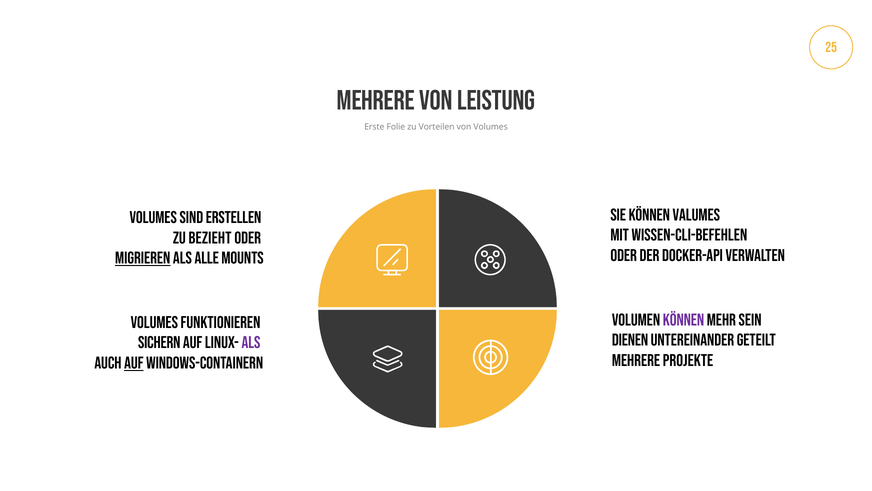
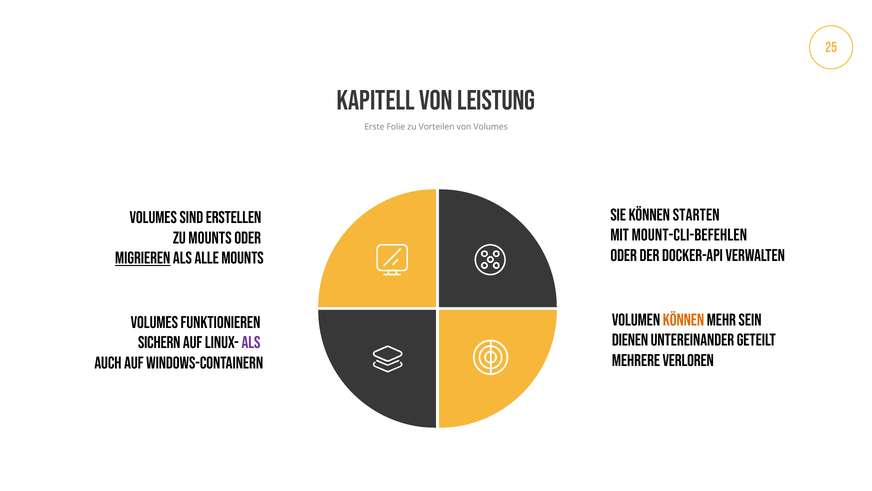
Mehrere at (376, 101): Mehrere -> Kapitell
Valumes: Valumes -> Starten
Wissen-CLI-Befehlen: Wissen-CLI-Befehlen -> Mount-CLI-Befehlen
zu bezieht: bezieht -> mounts
können at (684, 320) colour: purple -> orange
Projekte: Projekte -> Verloren
auf at (134, 363) underline: present -> none
